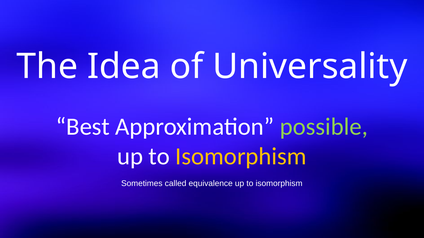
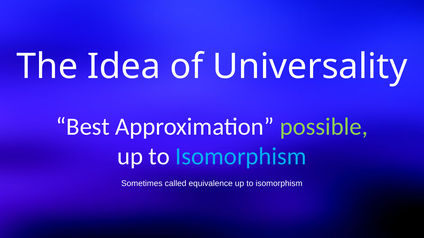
Isomorphism at (241, 157) colour: yellow -> light blue
